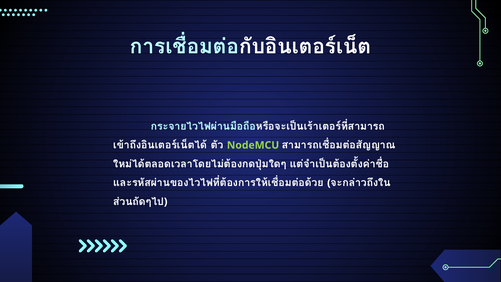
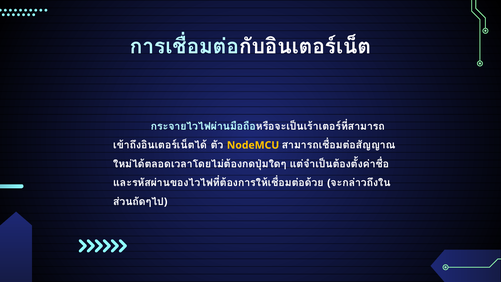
NodeMCU colour: light green -> yellow
